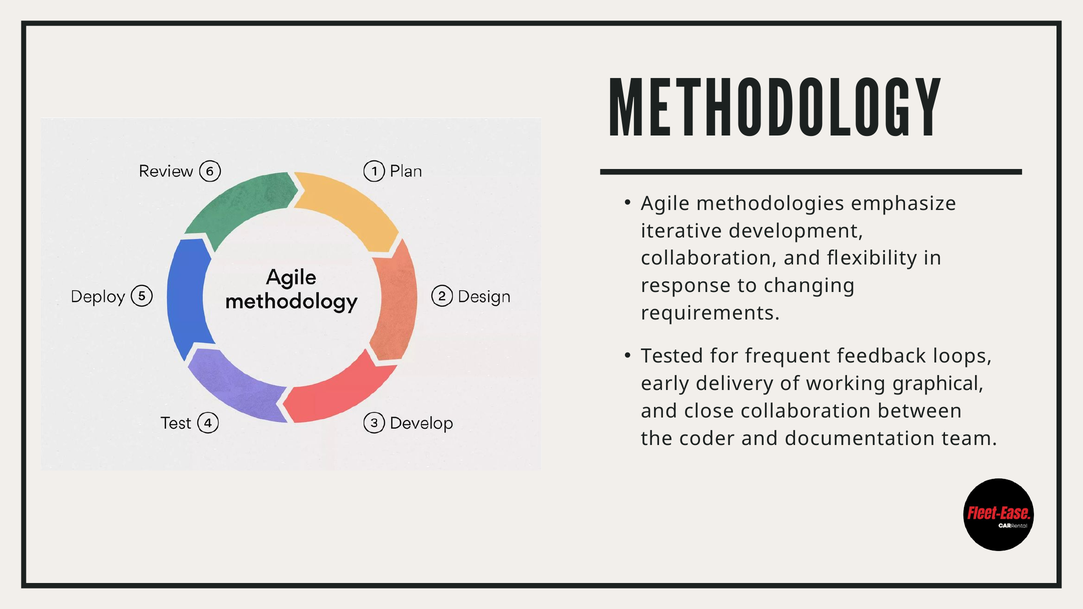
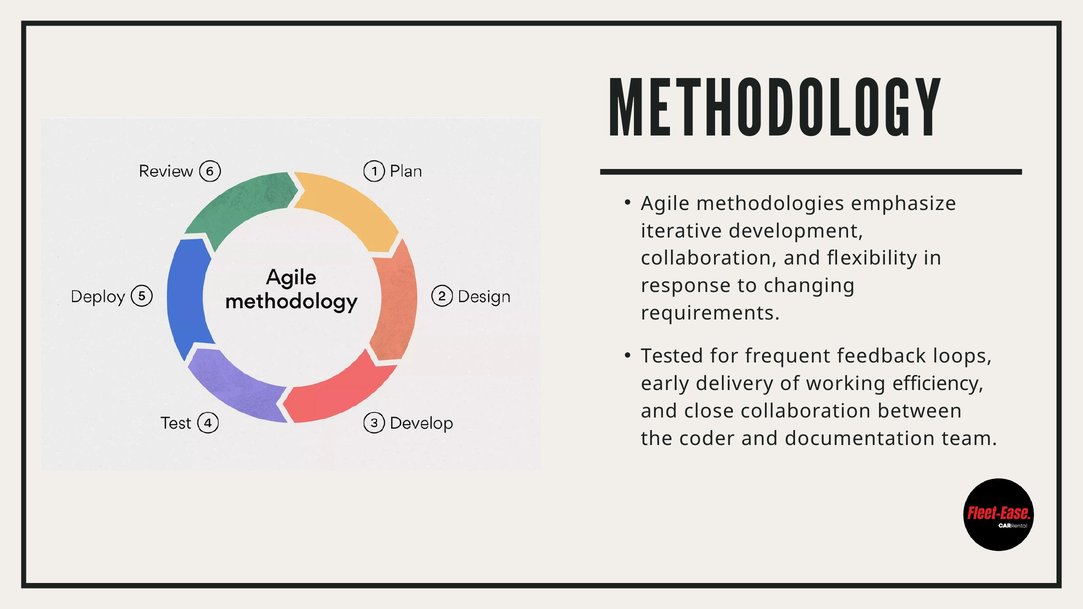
graphical: graphical -> efficiency
